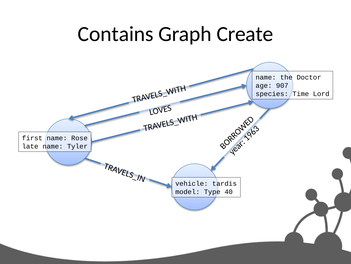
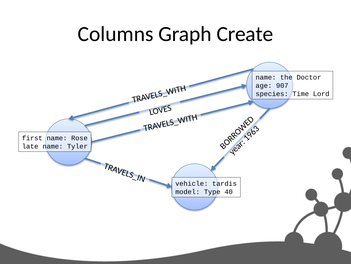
Contains: Contains -> Columns
